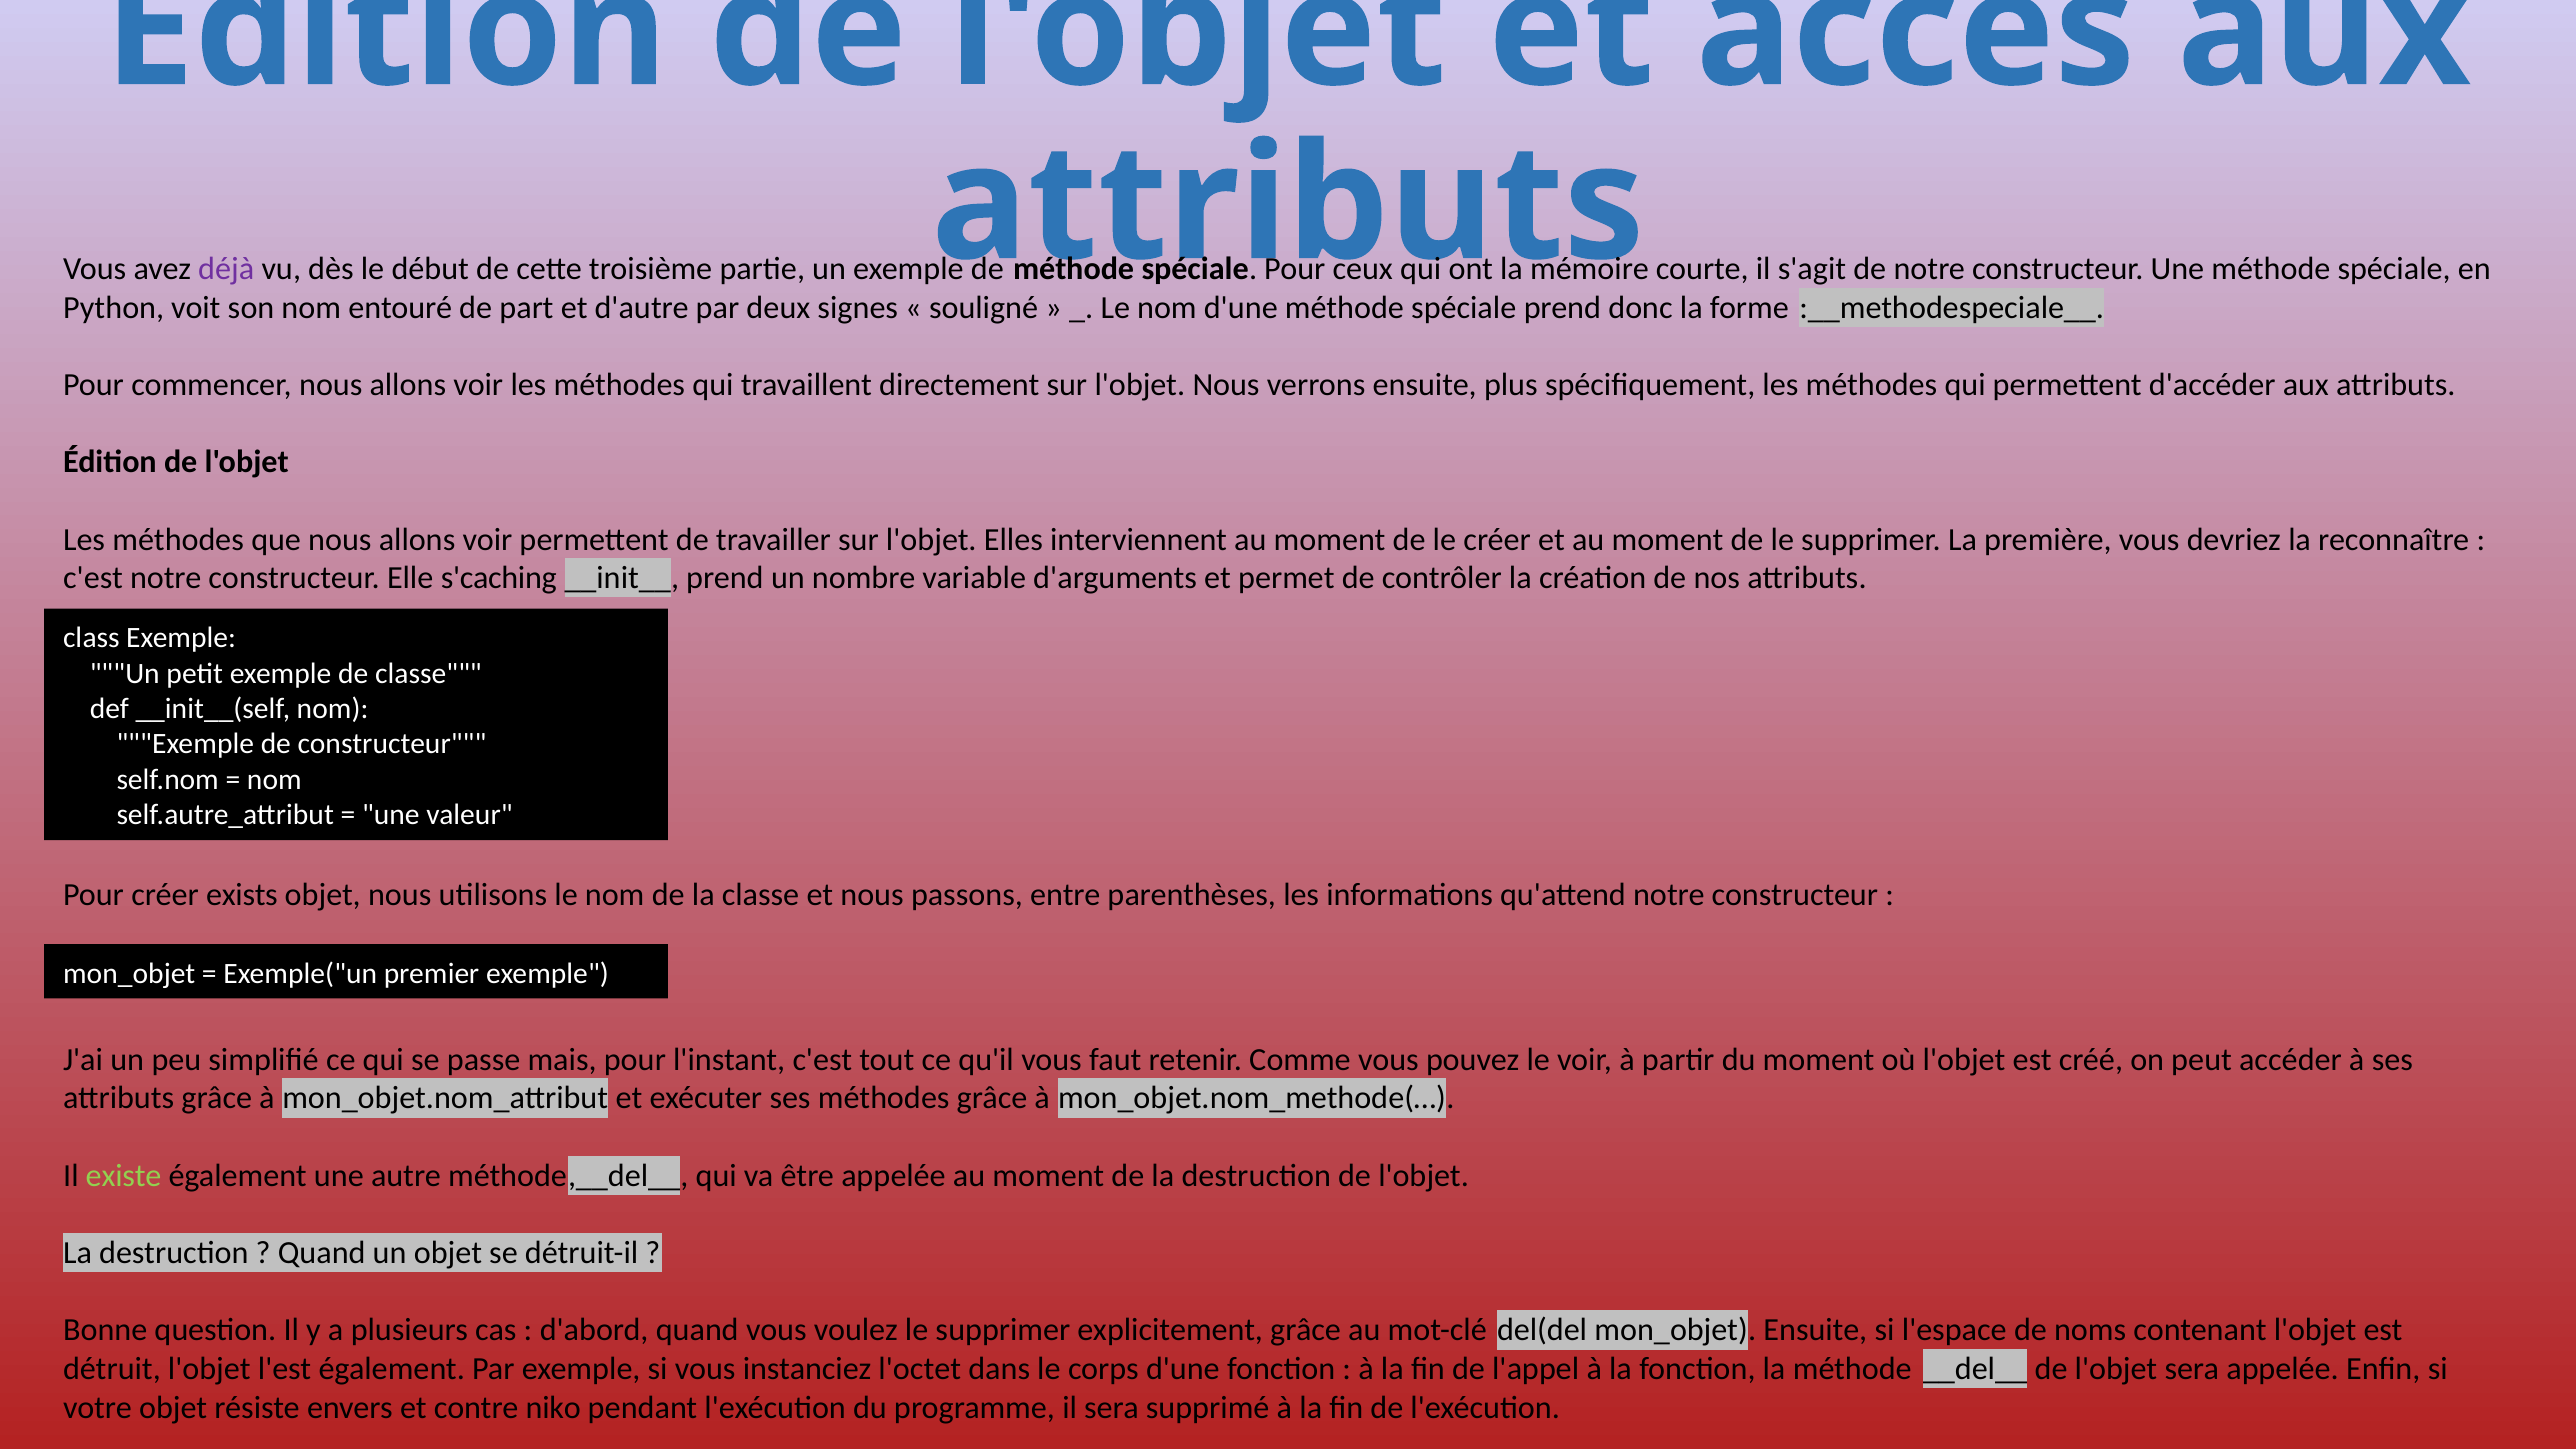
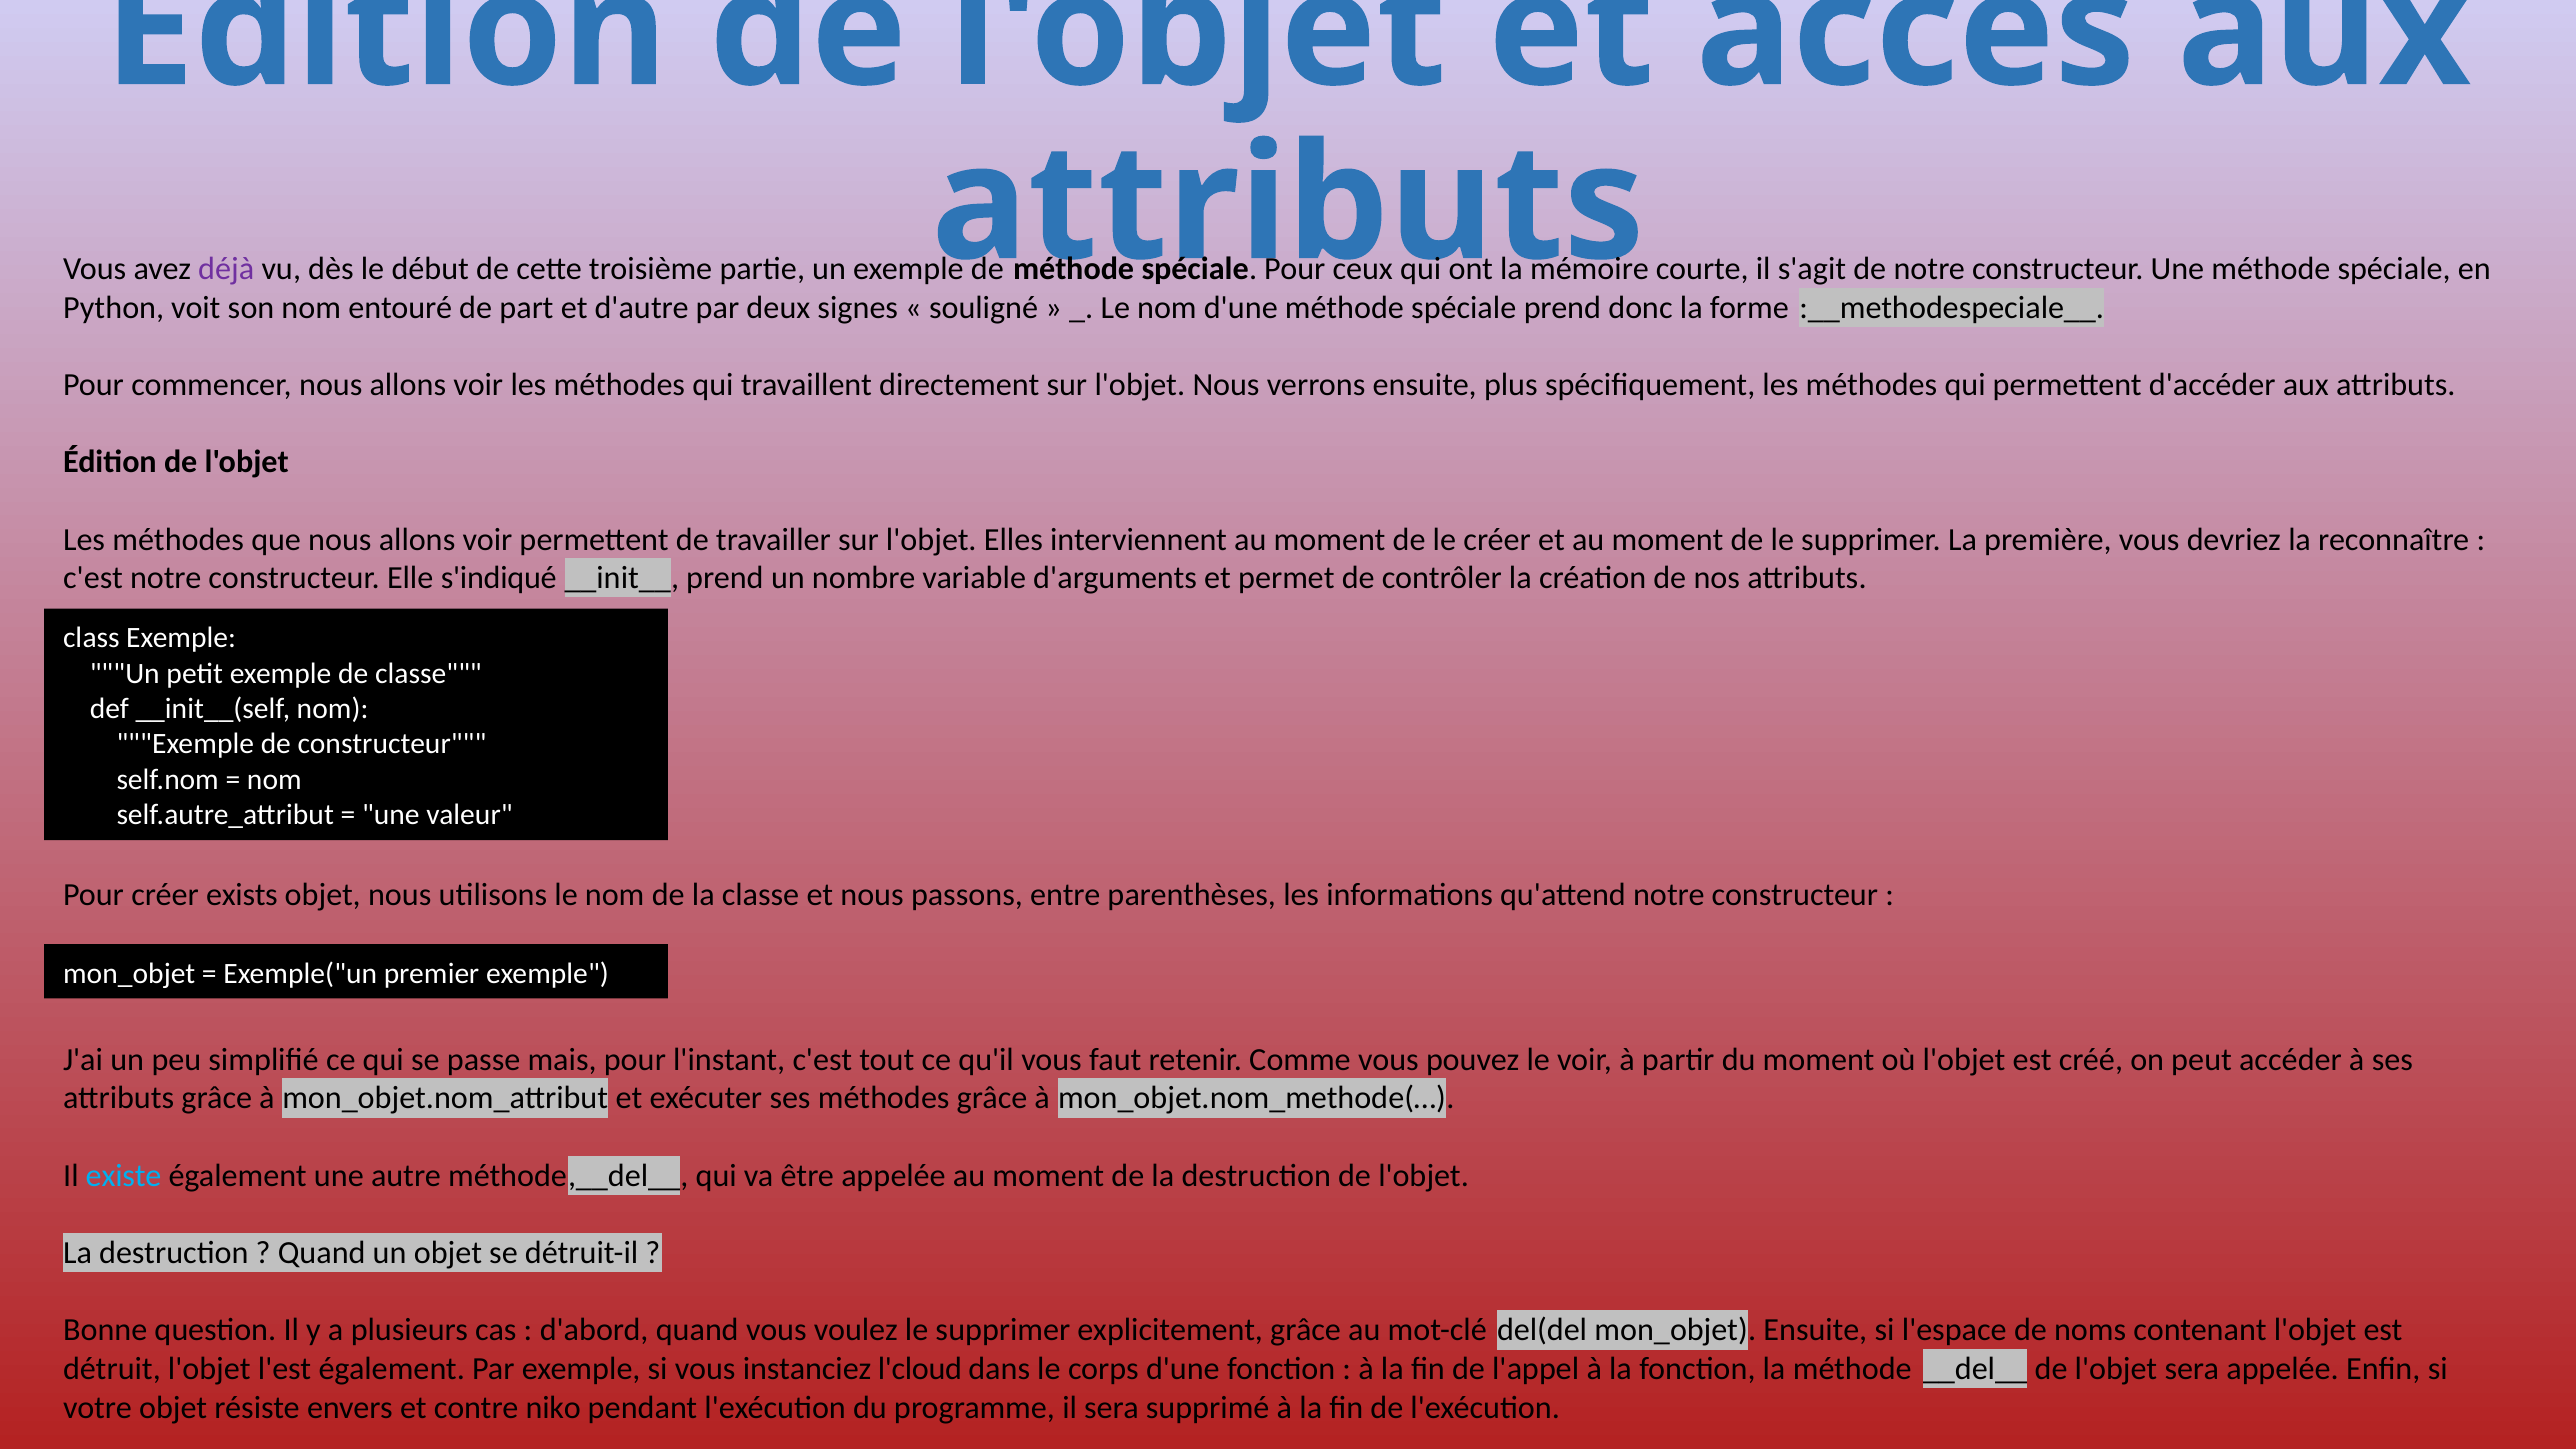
s'caching: s'caching -> s'indiqué
existe colour: light green -> light blue
l'octet: l'octet -> l'cloud
